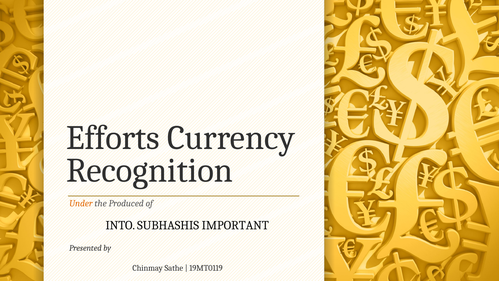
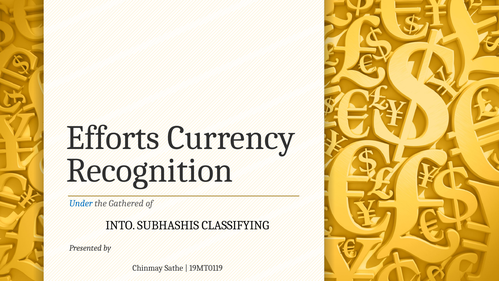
Under colour: orange -> blue
Produced: Produced -> Gathered
IMPORTANT: IMPORTANT -> CLASSIFYING
